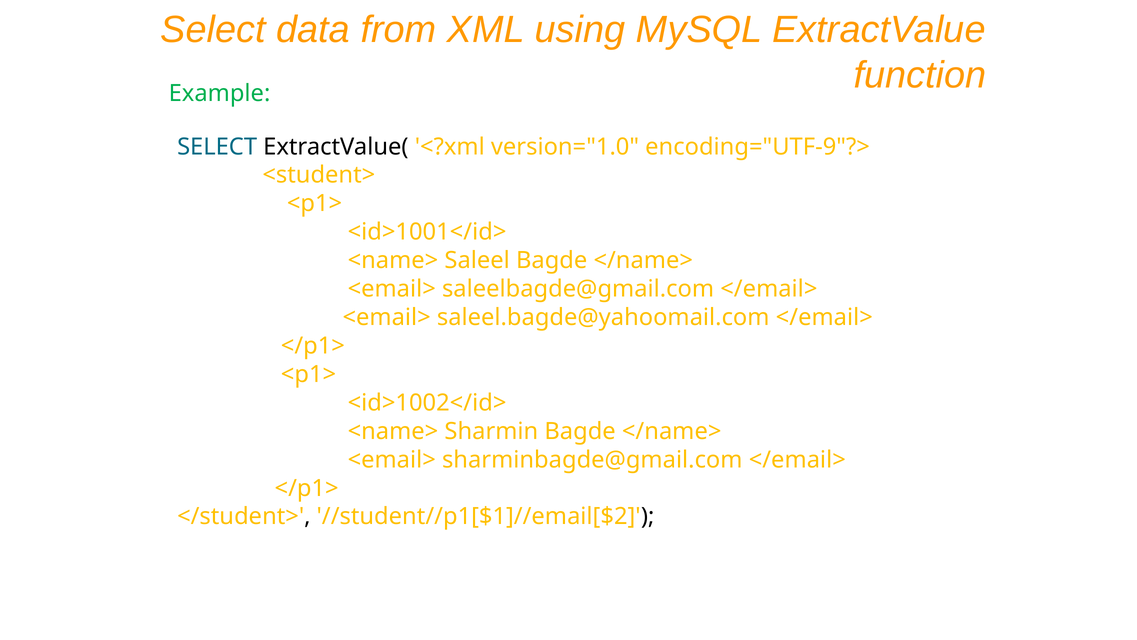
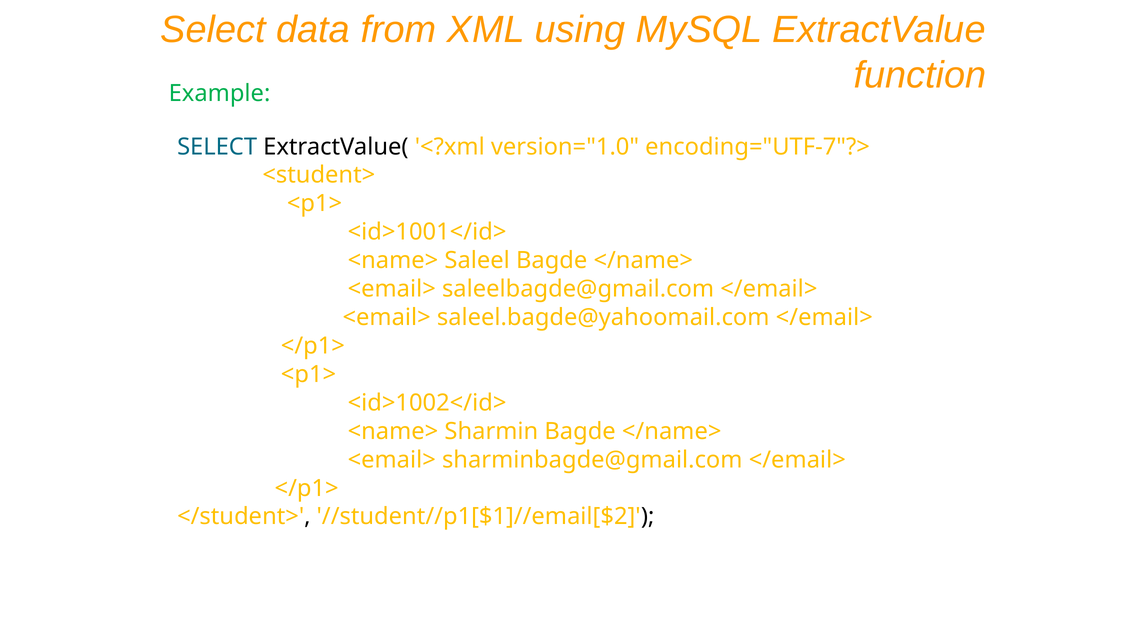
encoding="UTF-9"?>: encoding="UTF-9"?> -> encoding="UTF-7"?>
